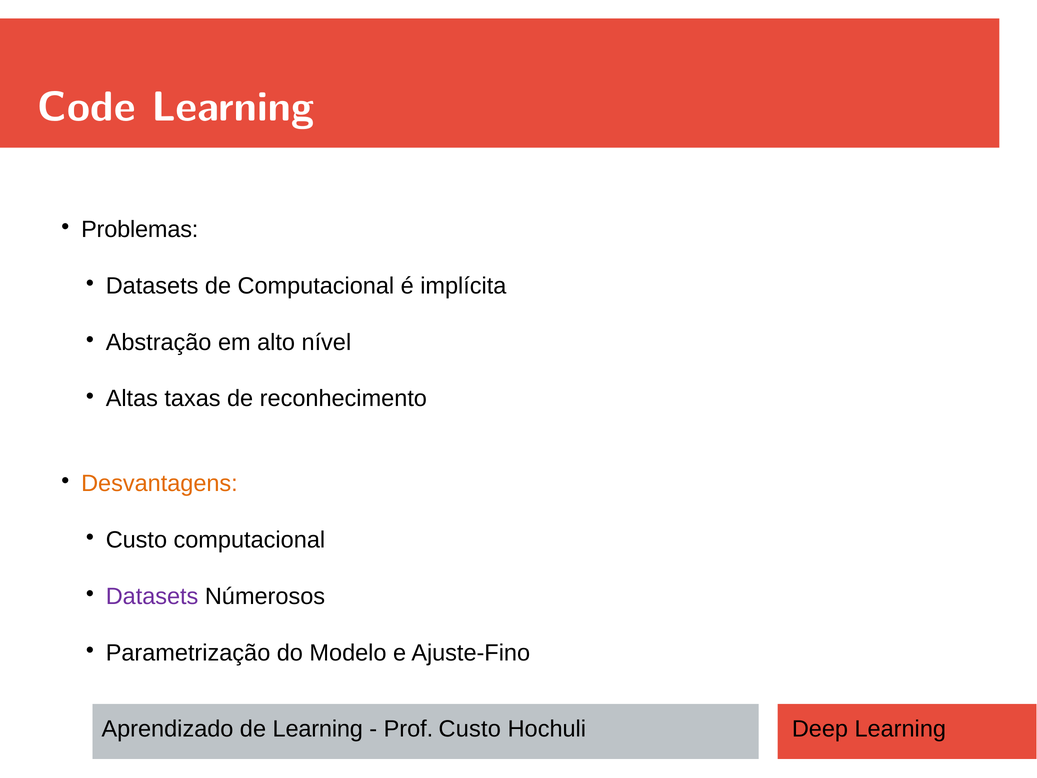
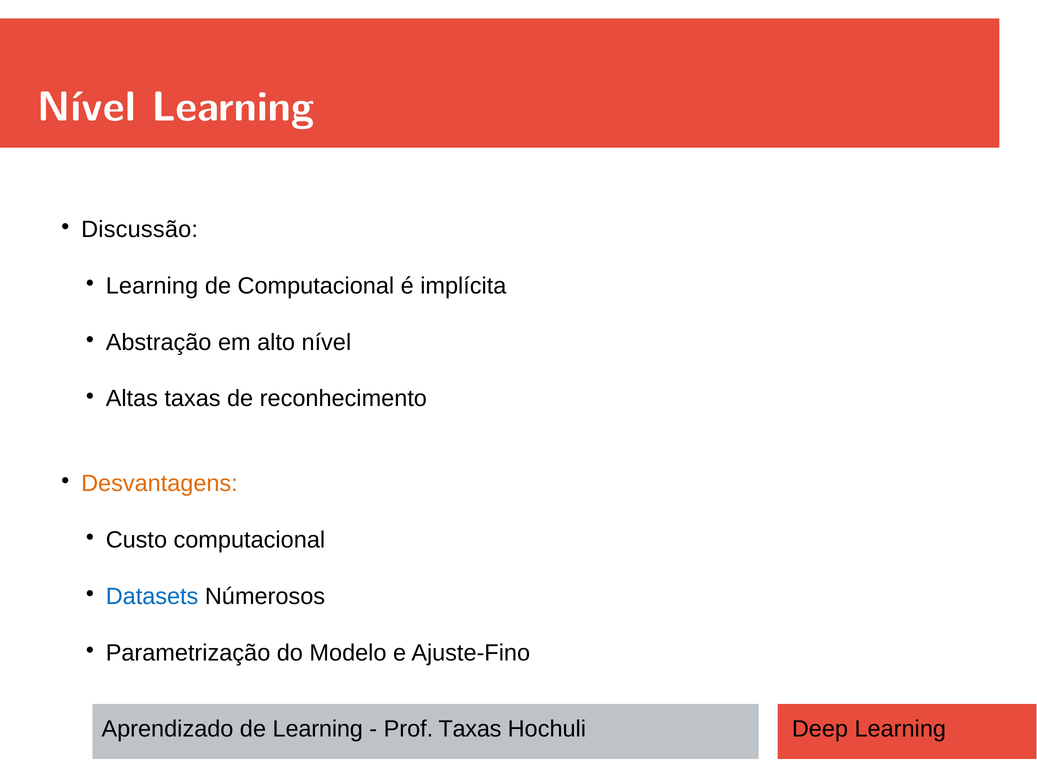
Code at (86, 107): Code -> Nível
Problemas: Problemas -> Discussão
Datasets at (152, 286): Datasets -> Learning
Datasets at (152, 596) colour: purple -> blue
Prof Custo: Custo -> Taxas
